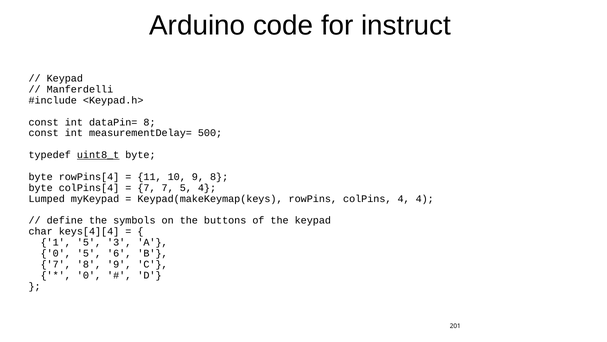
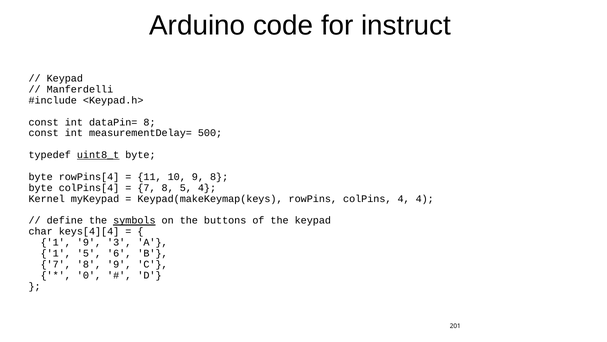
7 at (168, 187): 7 -> 8
Lumped: Lumped -> Kernel
symbols underline: none -> present
1 5: 5 -> 9
0 at (56, 253): 0 -> 1
